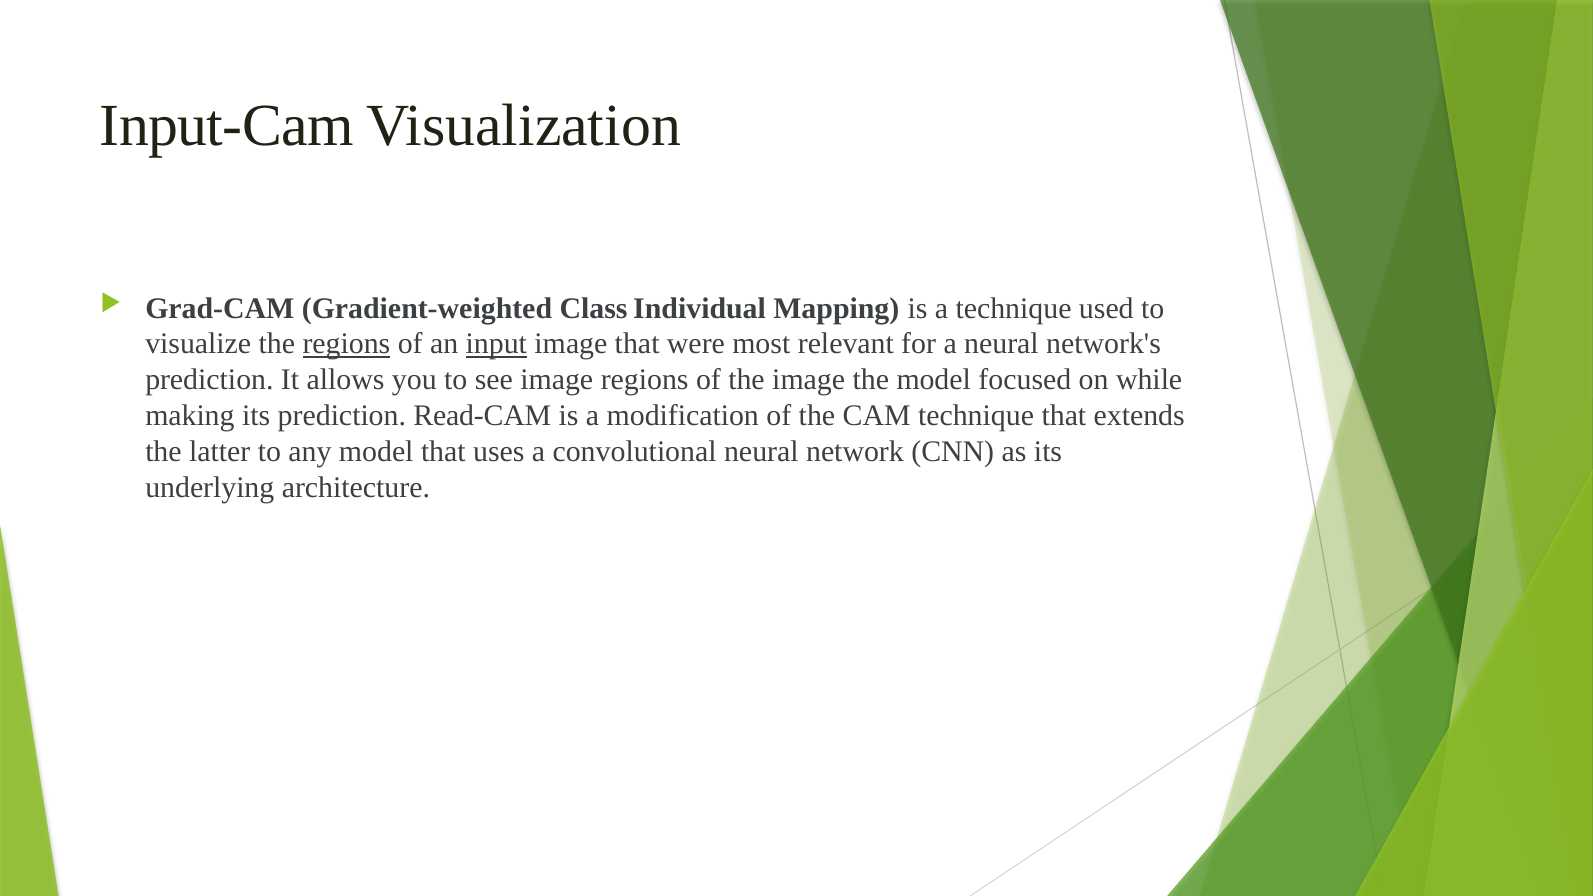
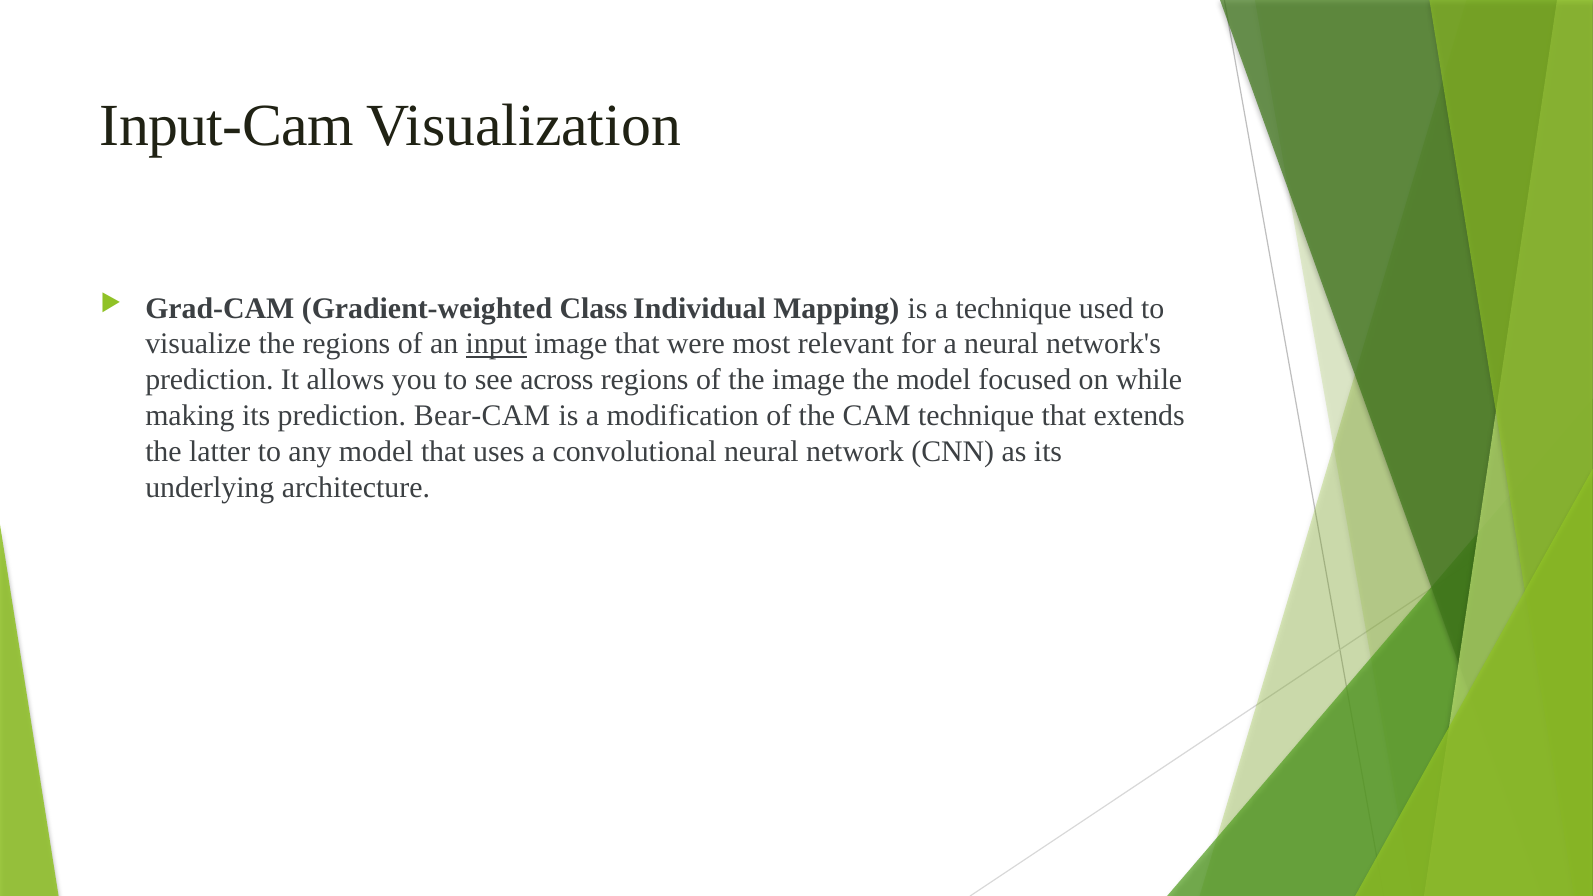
regions at (346, 344) underline: present -> none
see image: image -> across
Read-CAM: Read-CAM -> Bear-CAM
